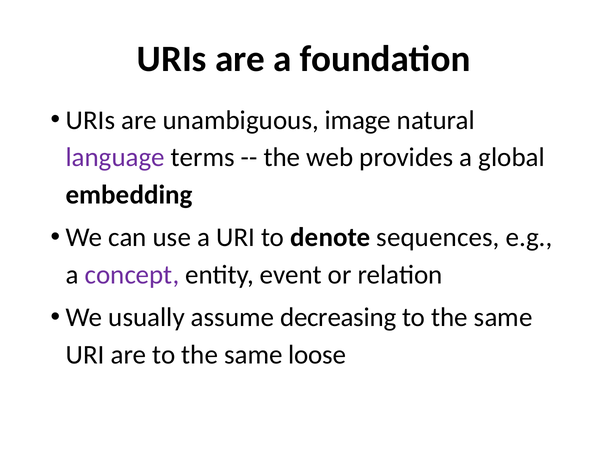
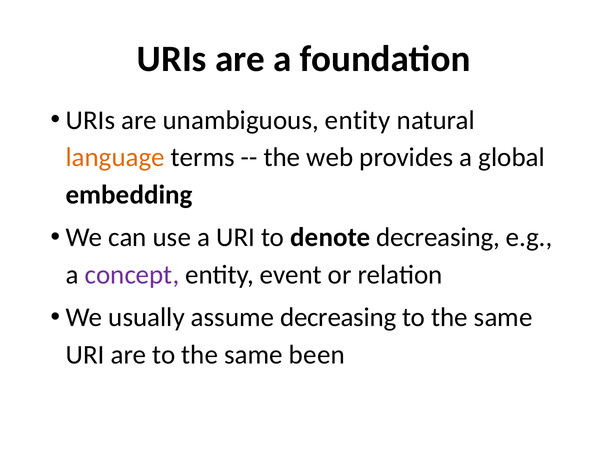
unambiguous image: image -> entity
language colour: purple -> orange
denote sequences: sequences -> decreasing
loose: loose -> been
